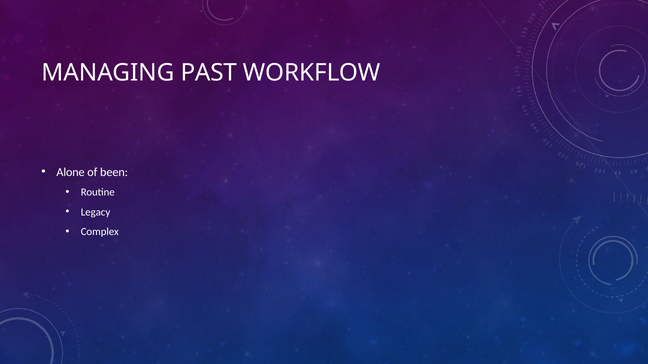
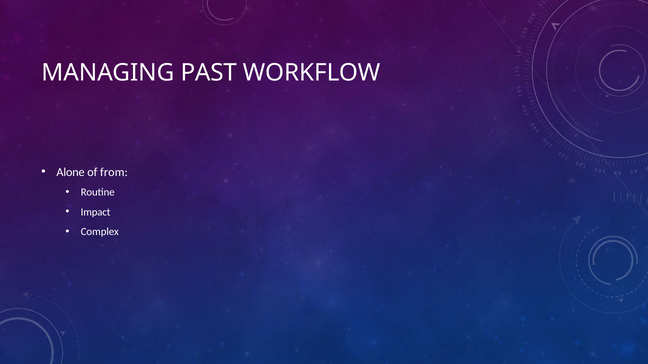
been: been -> from
Legacy: Legacy -> Impact
